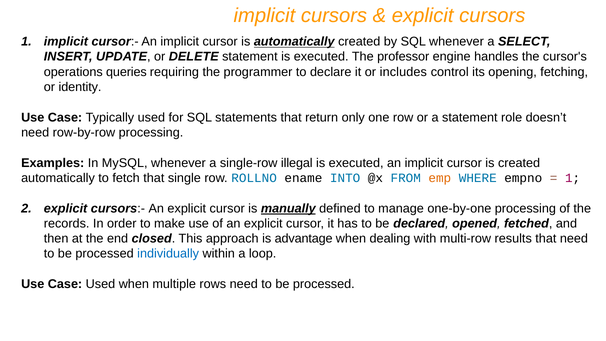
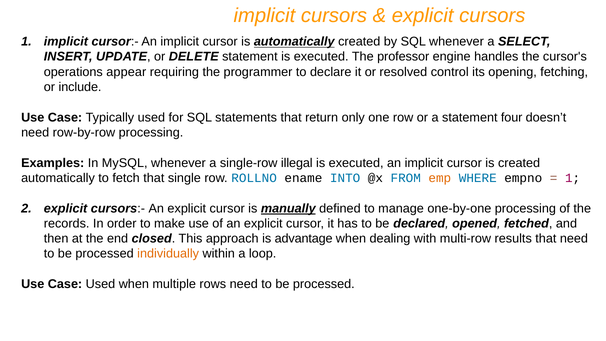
queries: queries -> appear
includes: includes -> resolved
identity: identity -> include
role: role -> four
individually colour: blue -> orange
